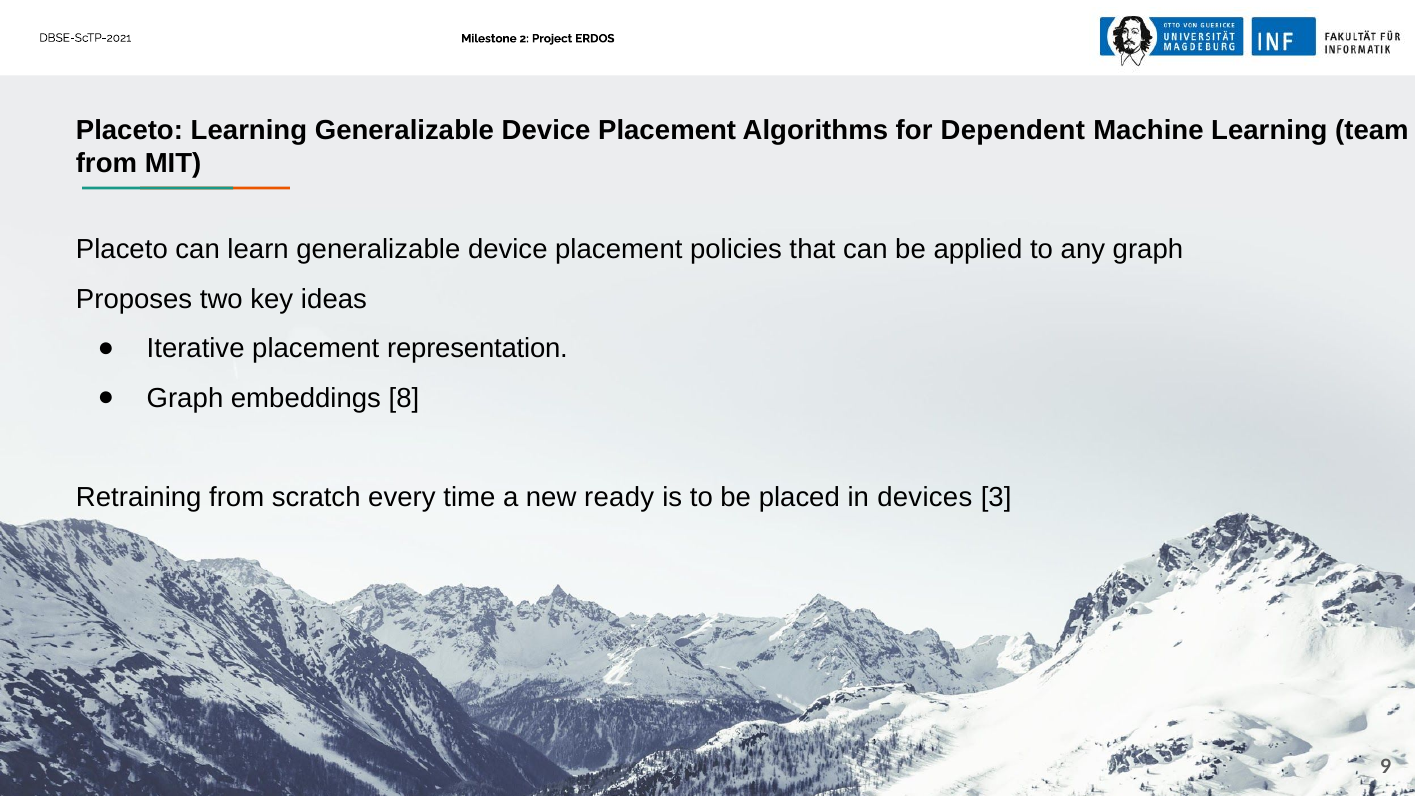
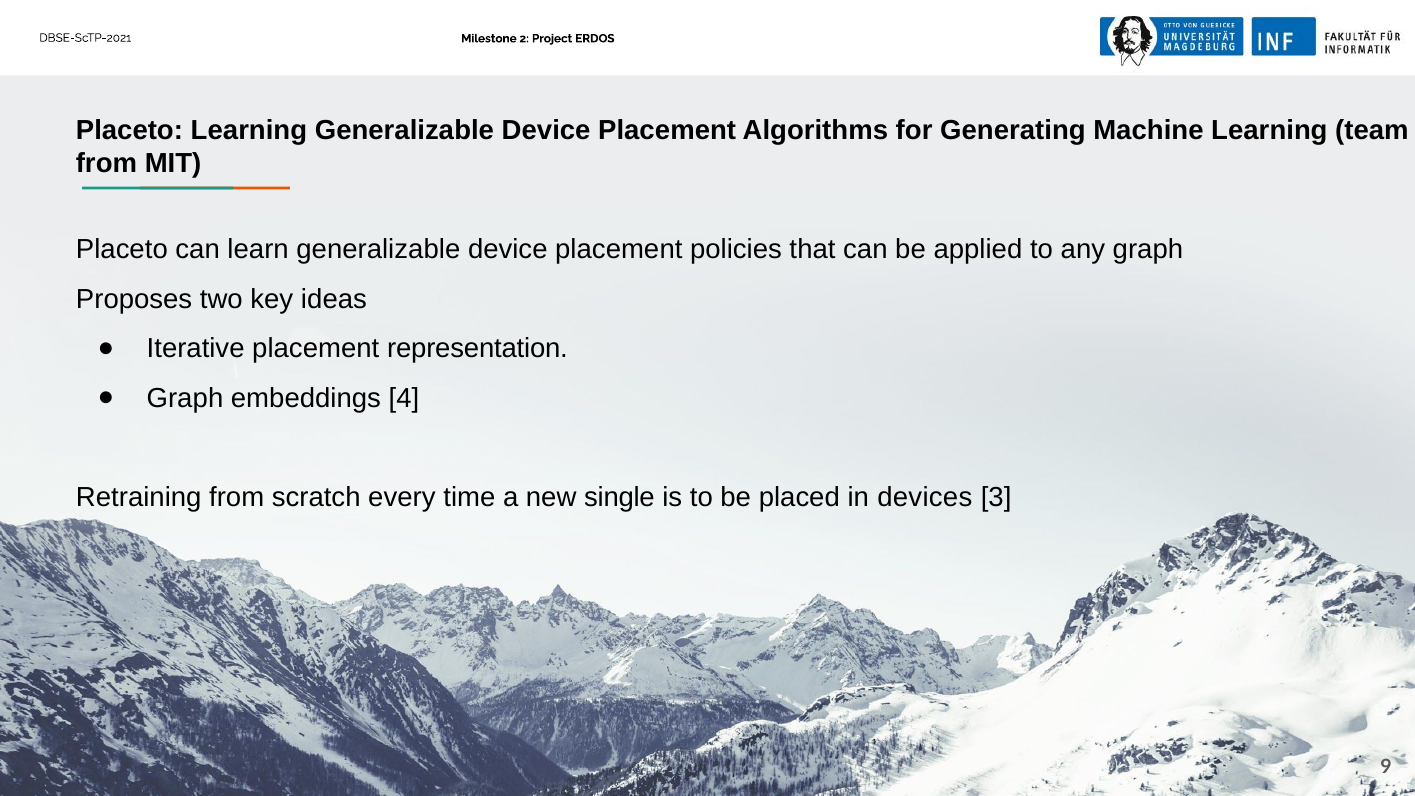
Dependent: Dependent -> Generating
8: 8 -> 4
ready: ready -> single
